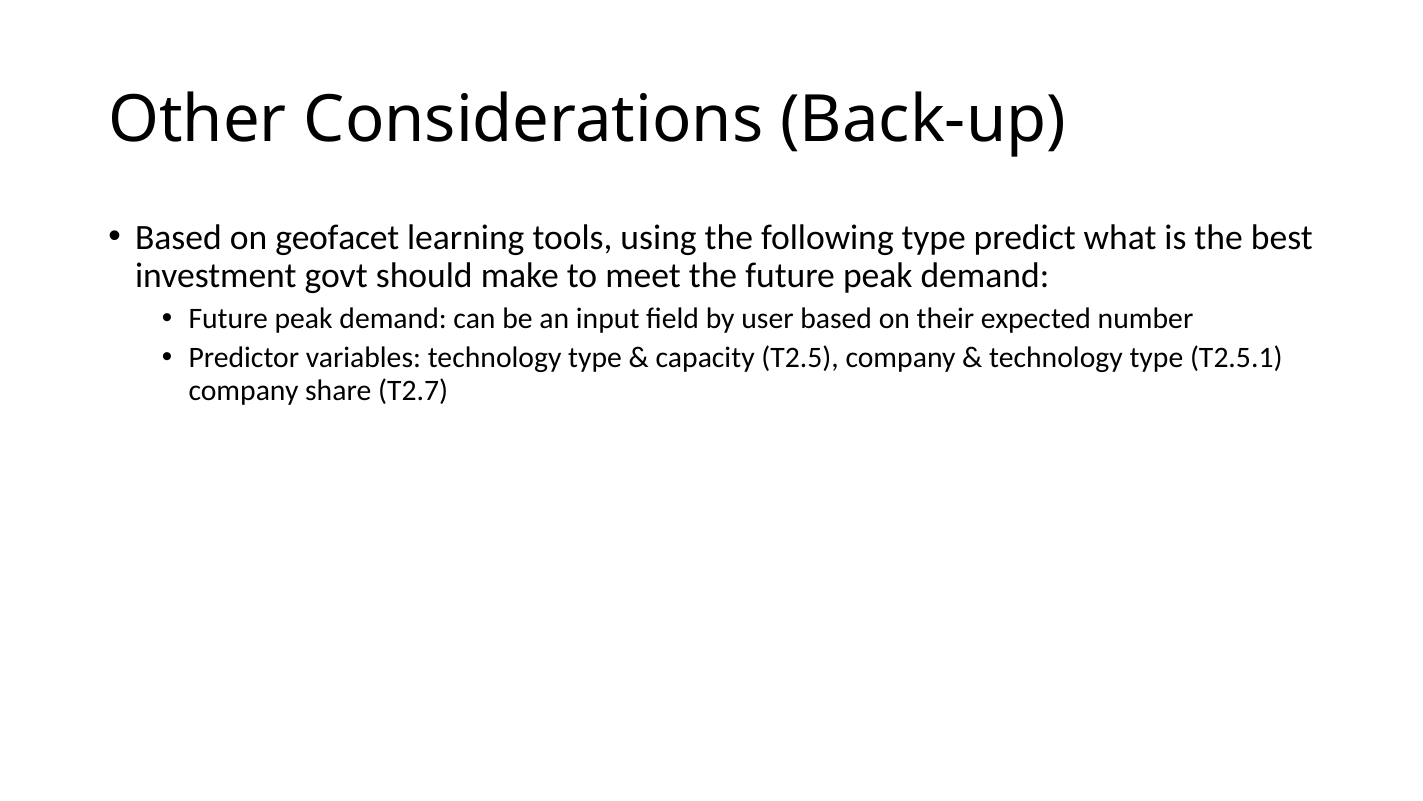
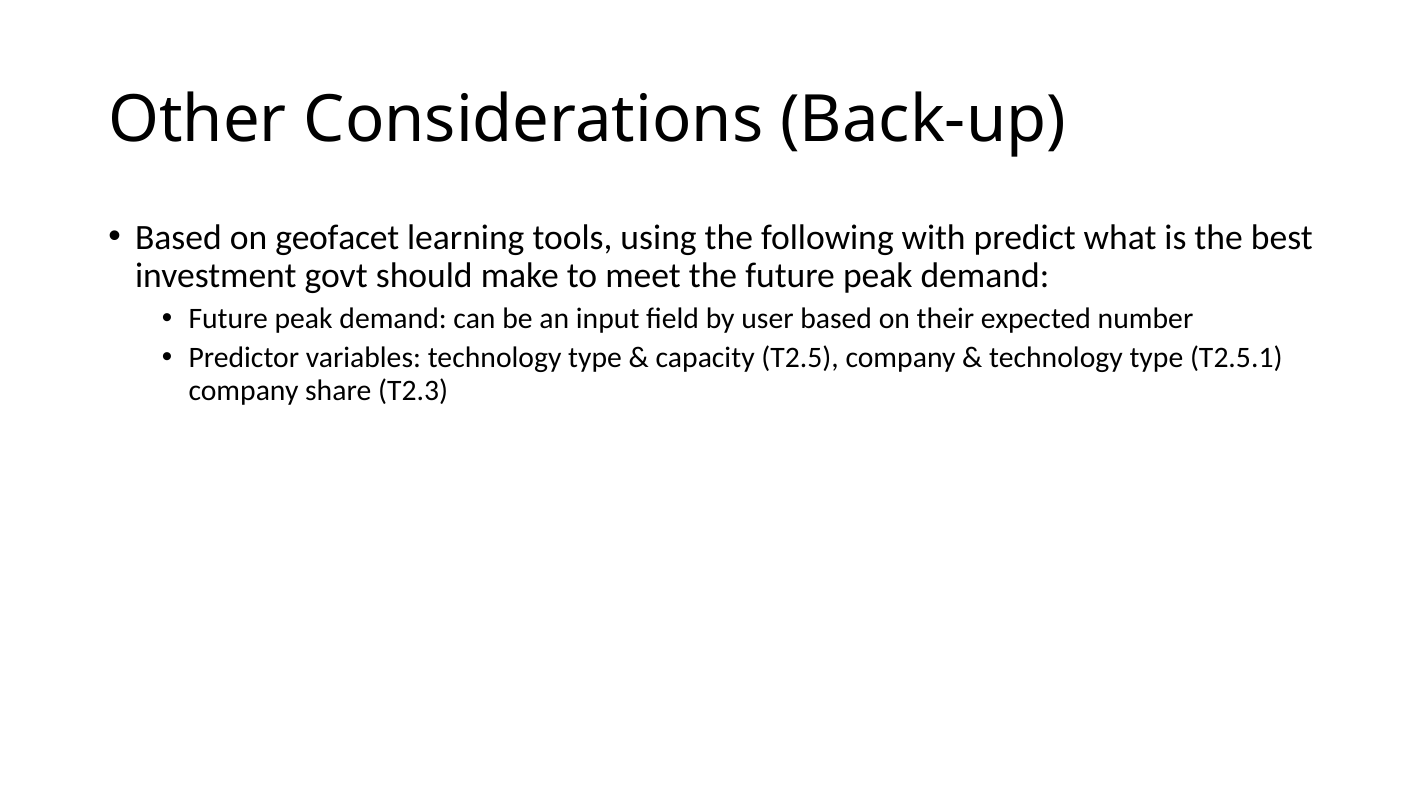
following type: type -> with
T2.7: T2.7 -> T2.3
